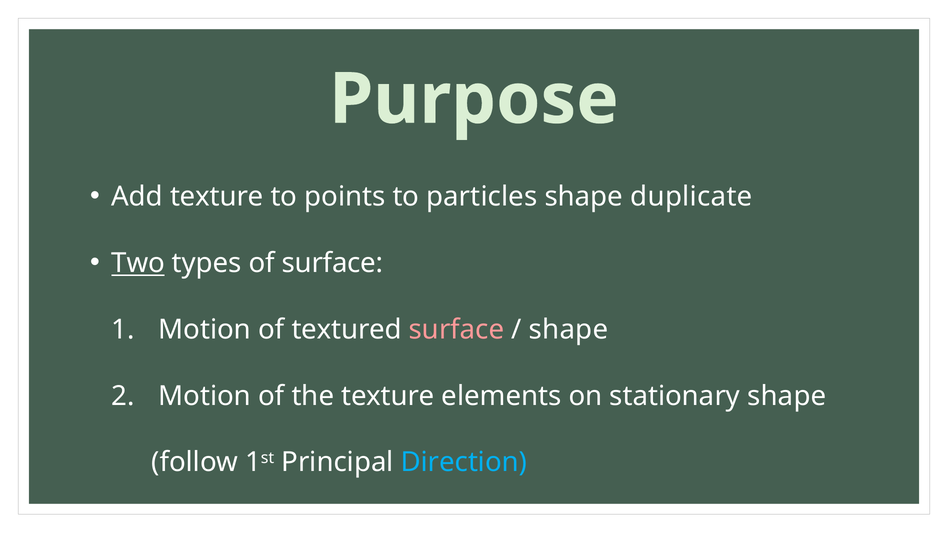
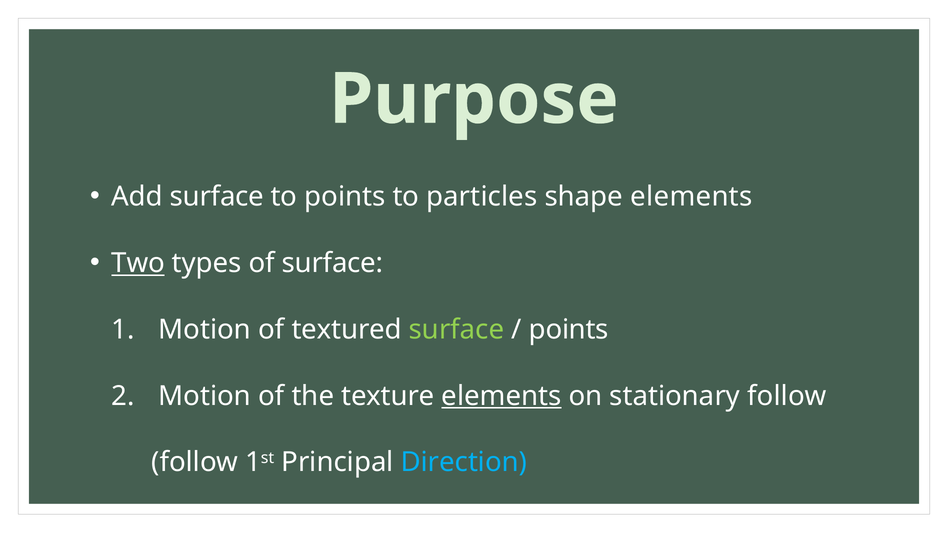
Add texture: texture -> surface
shape duplicate: duplicate -> elements
surface at (457, 330) colour: pink -> light green
shape at (569, 330): shape -> points
elements at (501, 396) underline: none -> present
stationary shape: shape -> follow
